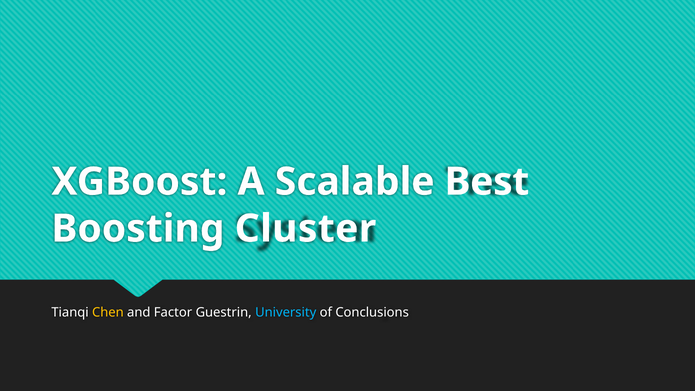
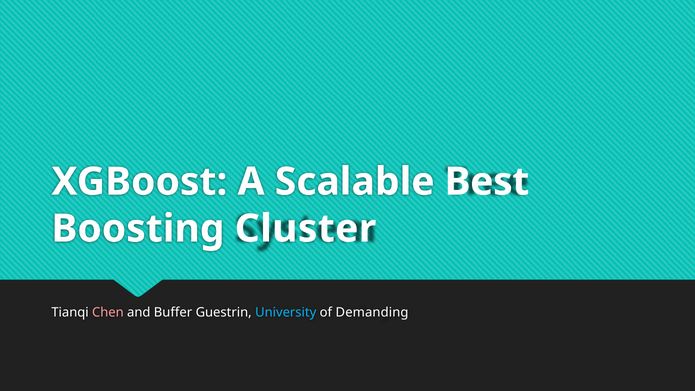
Chen colour: yellow -> pink
Factor: Factor -> Buffer
Conclusions: Conclusions -> Demanding
